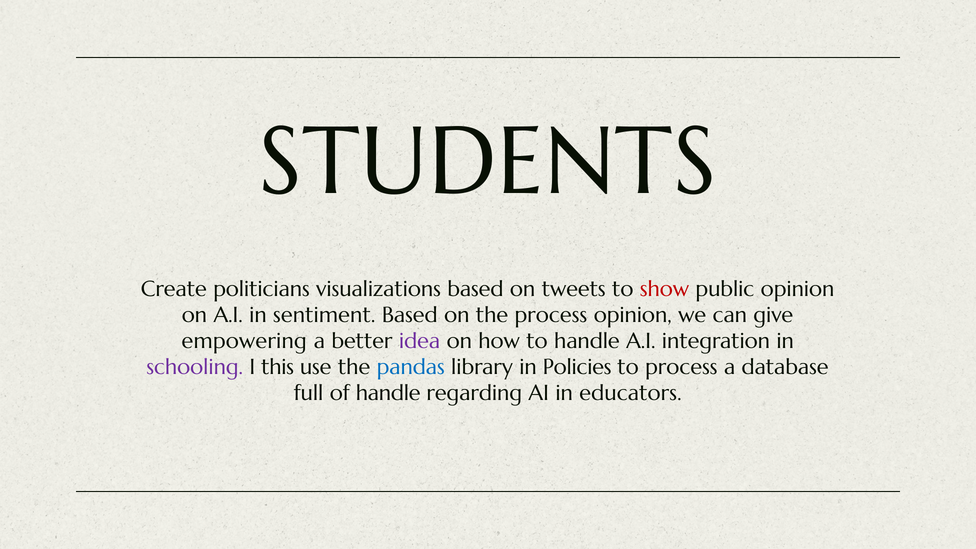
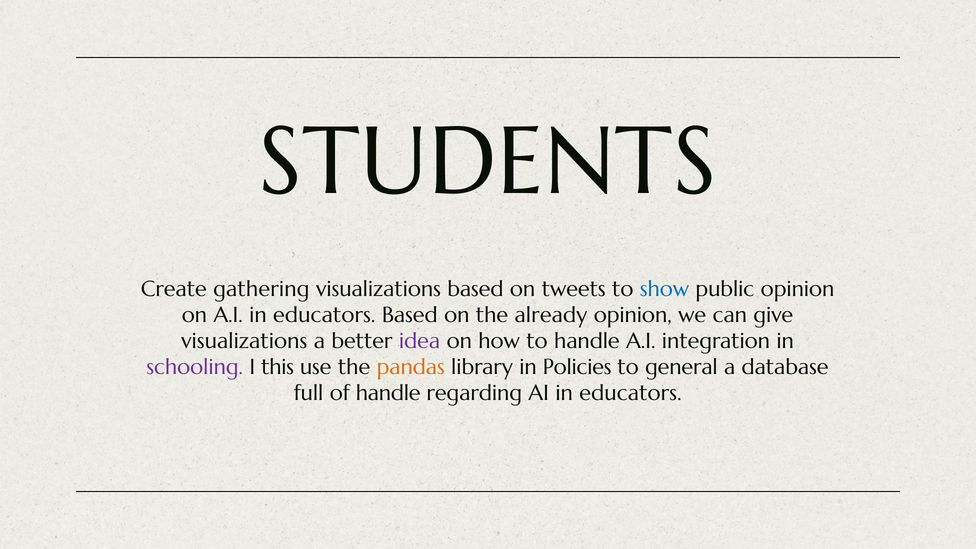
politicians: politicians -> gathering
show colour: red -> blue
A.I in sentiment: sentiment -> educators
the process: process -> already
empowering at (244, 341): empowering -> visualizations
pandas colour: blue -> orange
to process: process -> general
